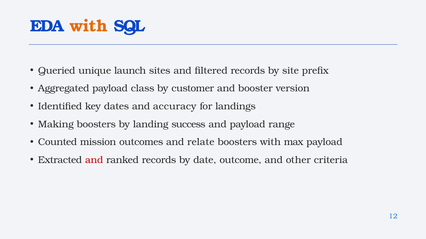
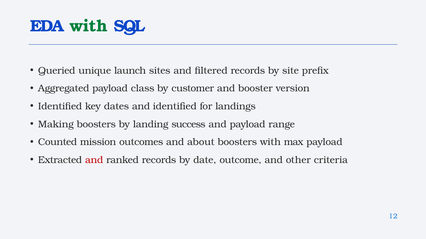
with at (89, 26) colour: orange -> green
and accuracy: accuracy -> identified
relate: relate -> about
